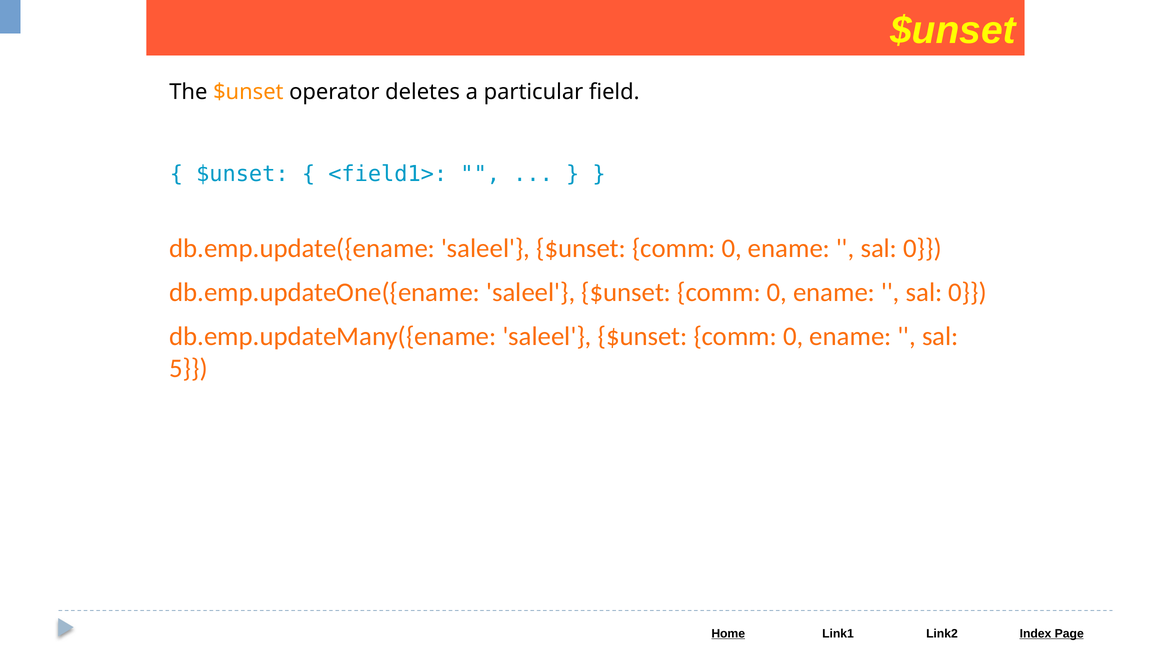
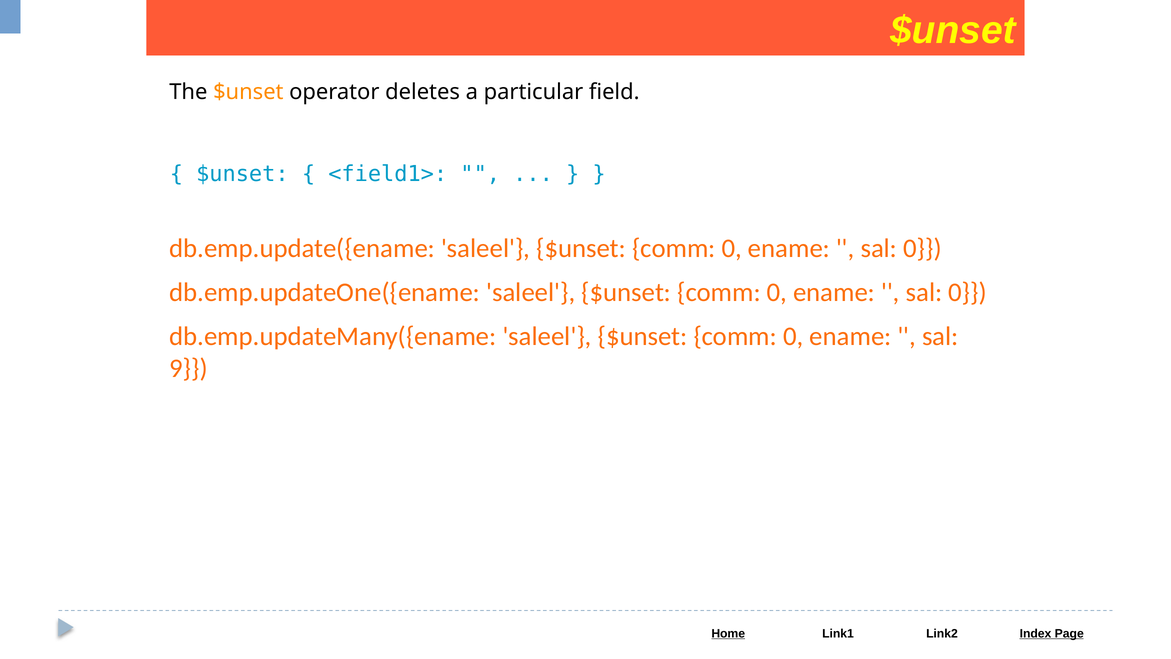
5: 5 -> 9
